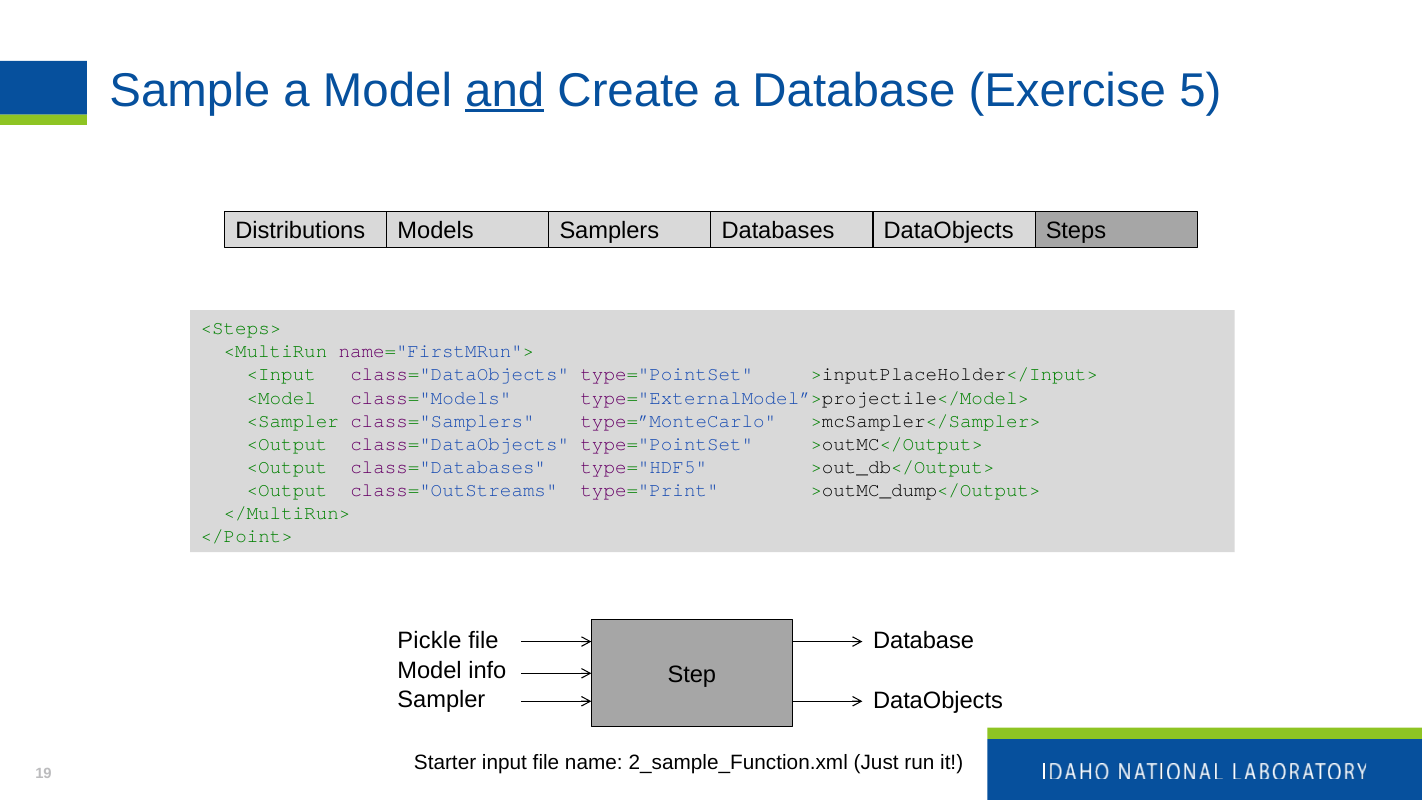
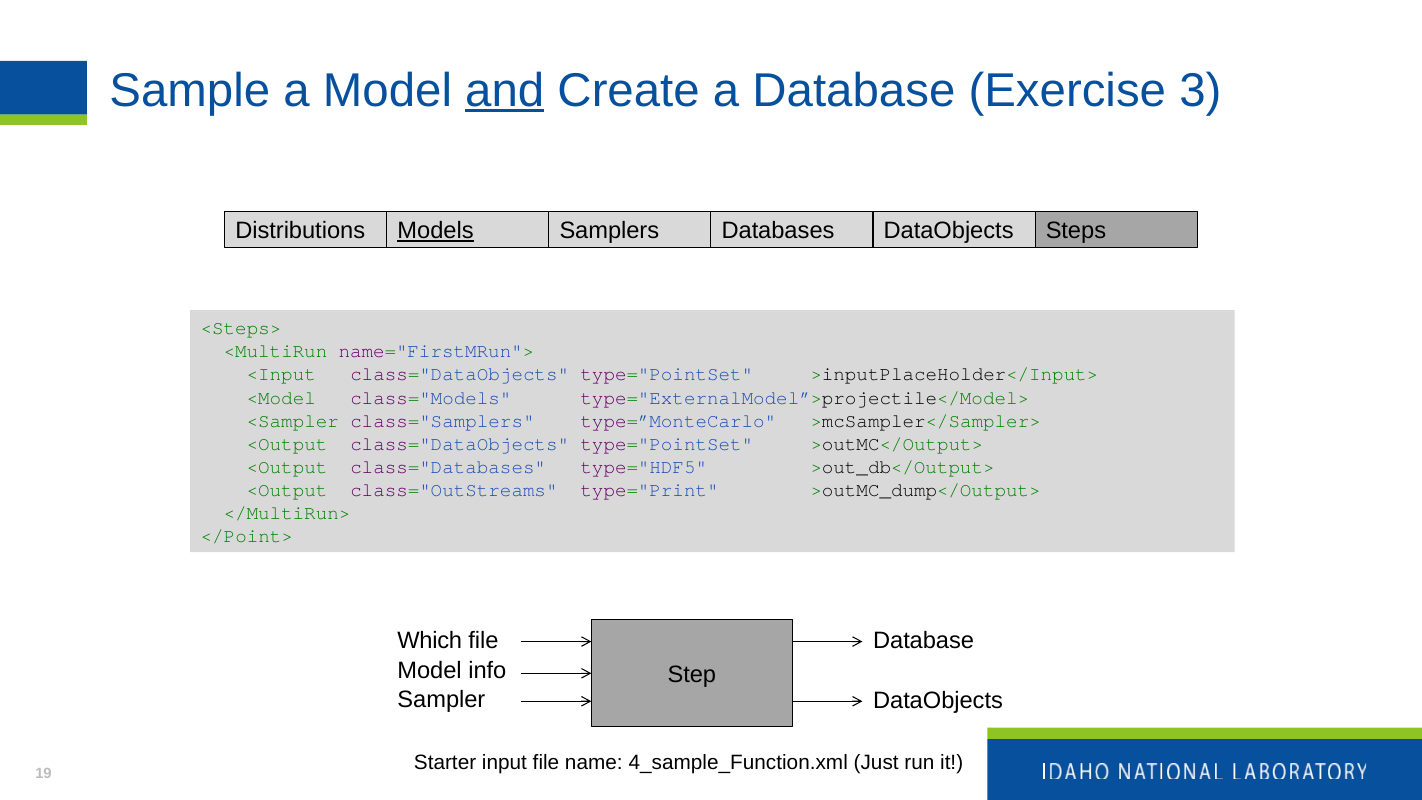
5: 5 -> 3
Models underline: none -> present
Pickle: Pickle -> Which
2_sample_Function.xml: 2_sample_Function.xml -> 4_sample_Function.xml
